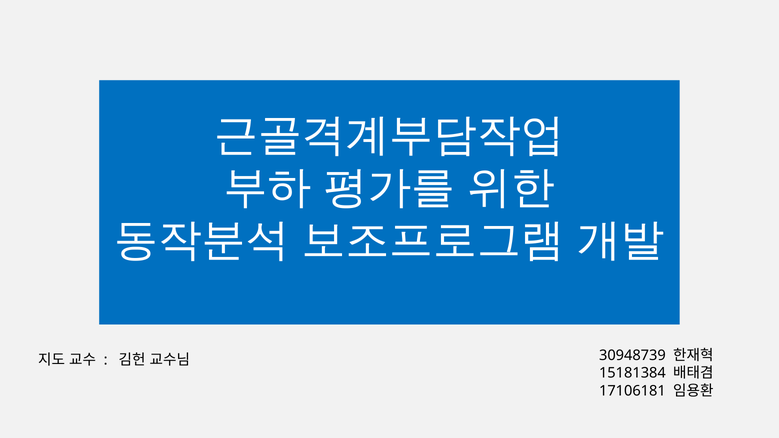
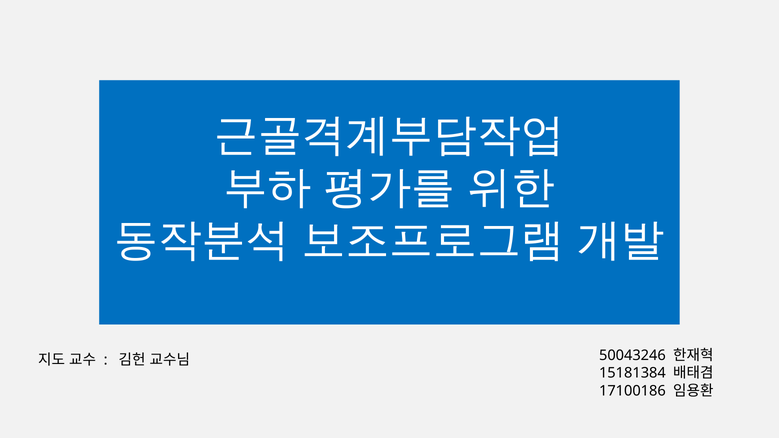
30948739: 30948739 -> 50043246
17106181: 17106181 -> 17100186
